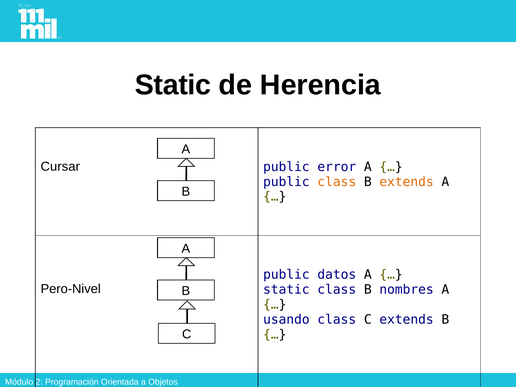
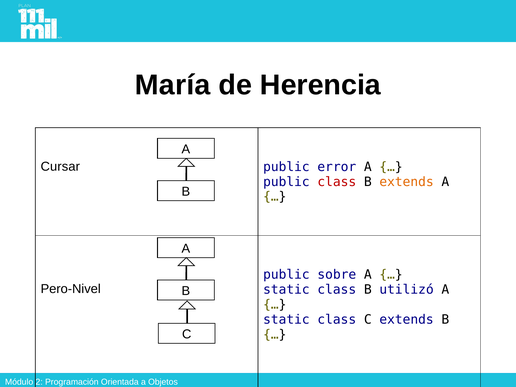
Static at (173, 85): Static -> María
class at (337, 182) colour: orange -> red
datos: datos -> sobre
nombres: nombres -> utilizó
usando at (286, 320): usando -> static
